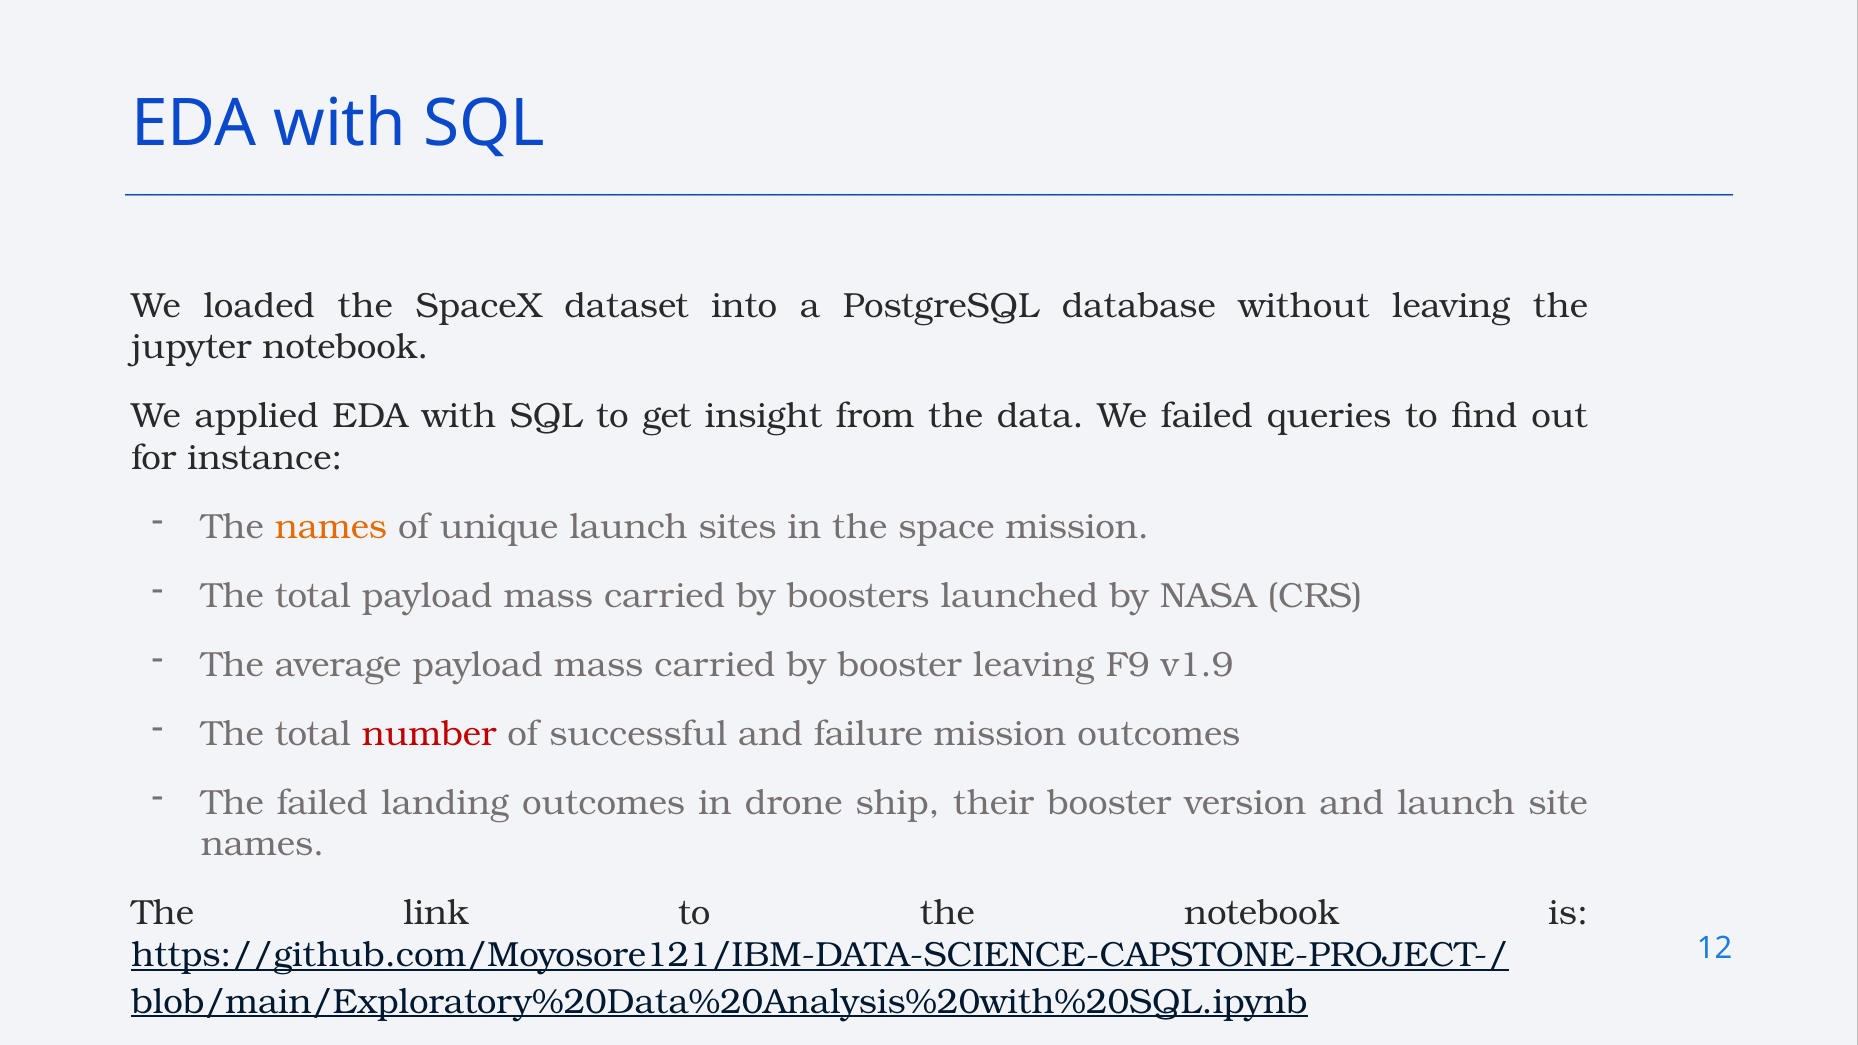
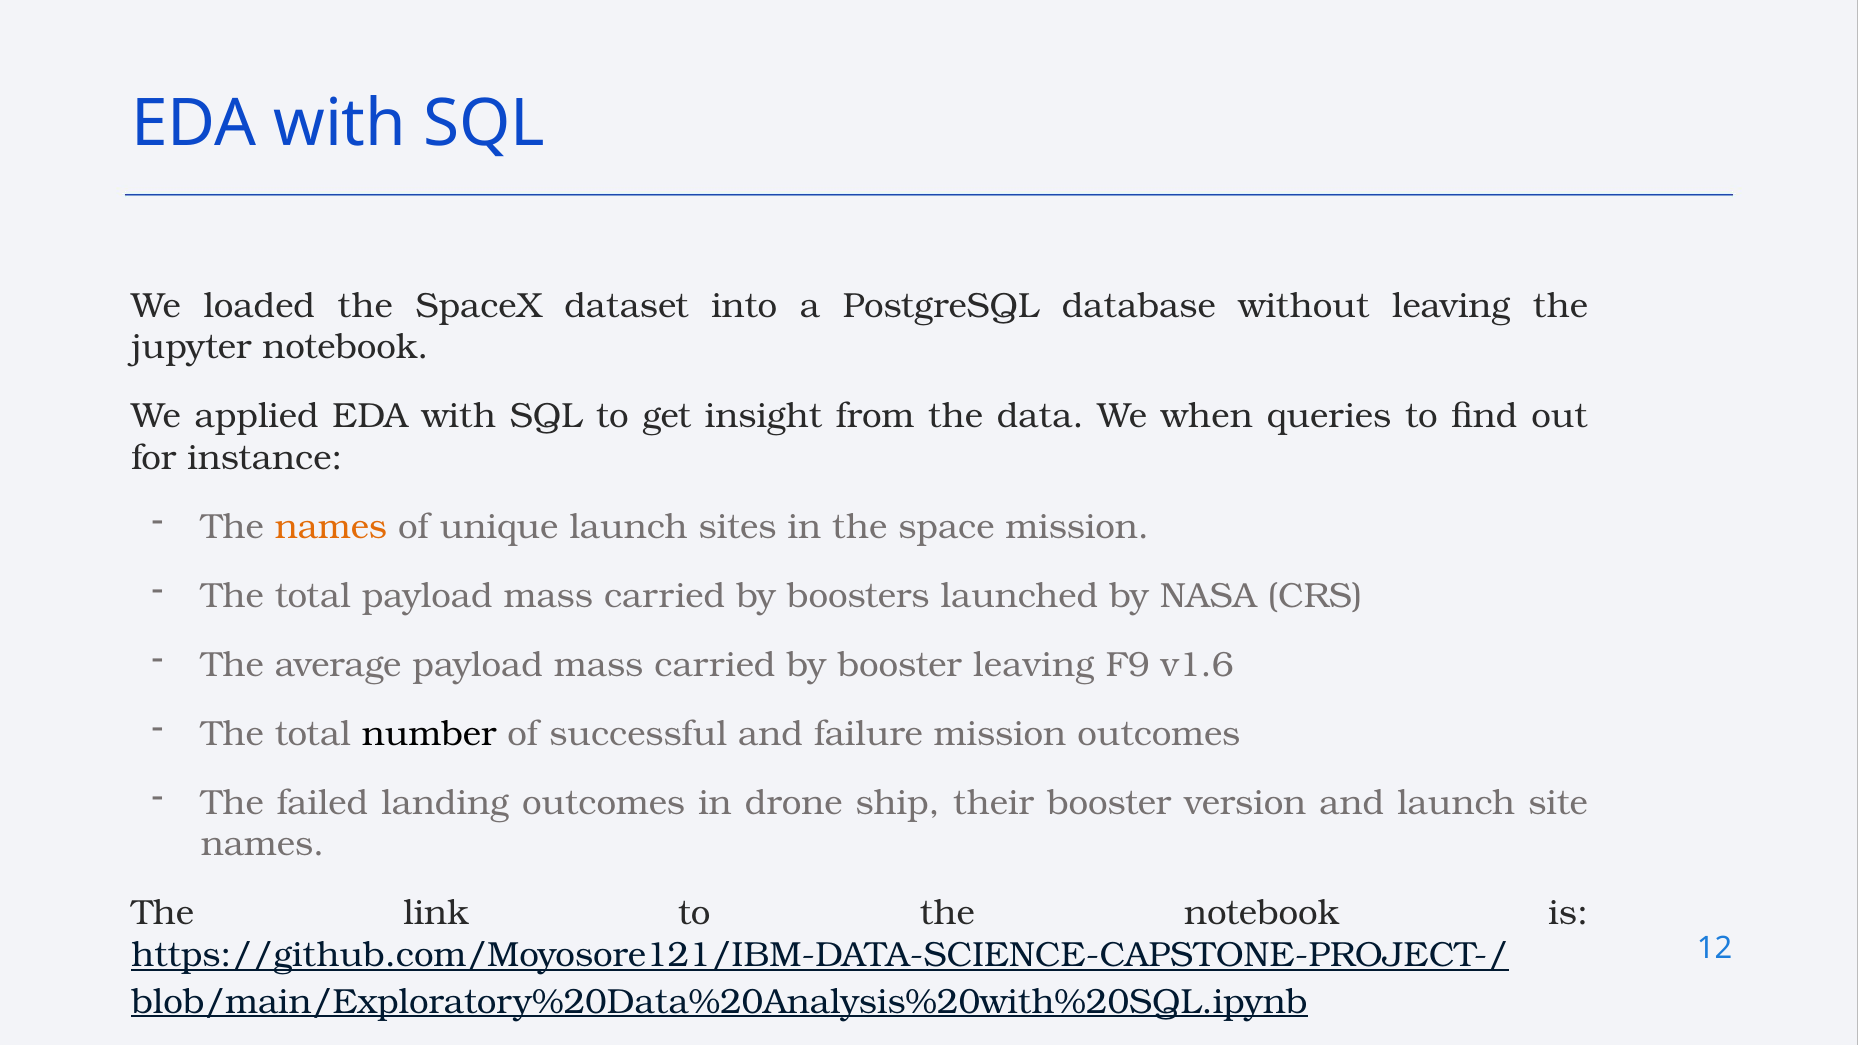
We failed: failed -> when
v1.9: v1.9 -> v1.6
number colour: red -> black
